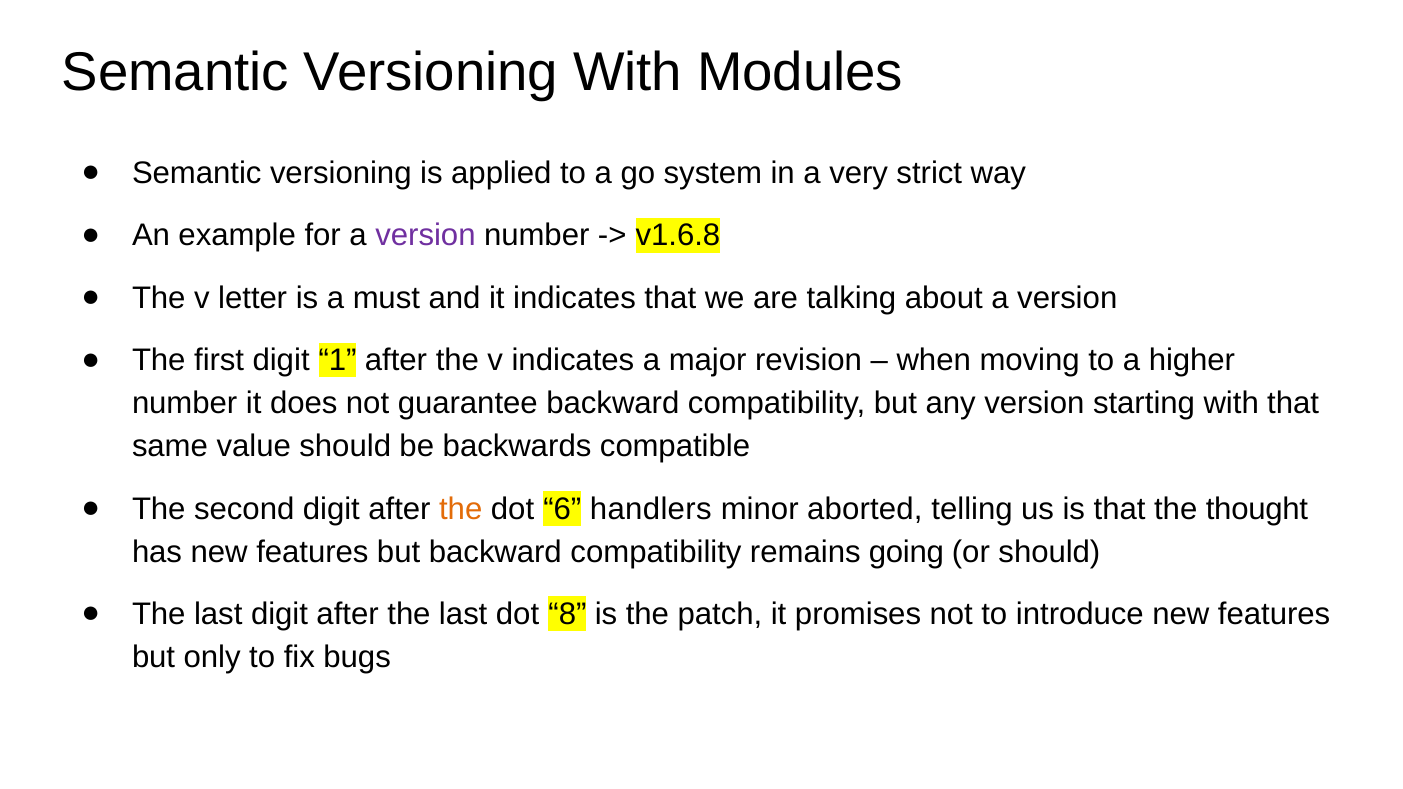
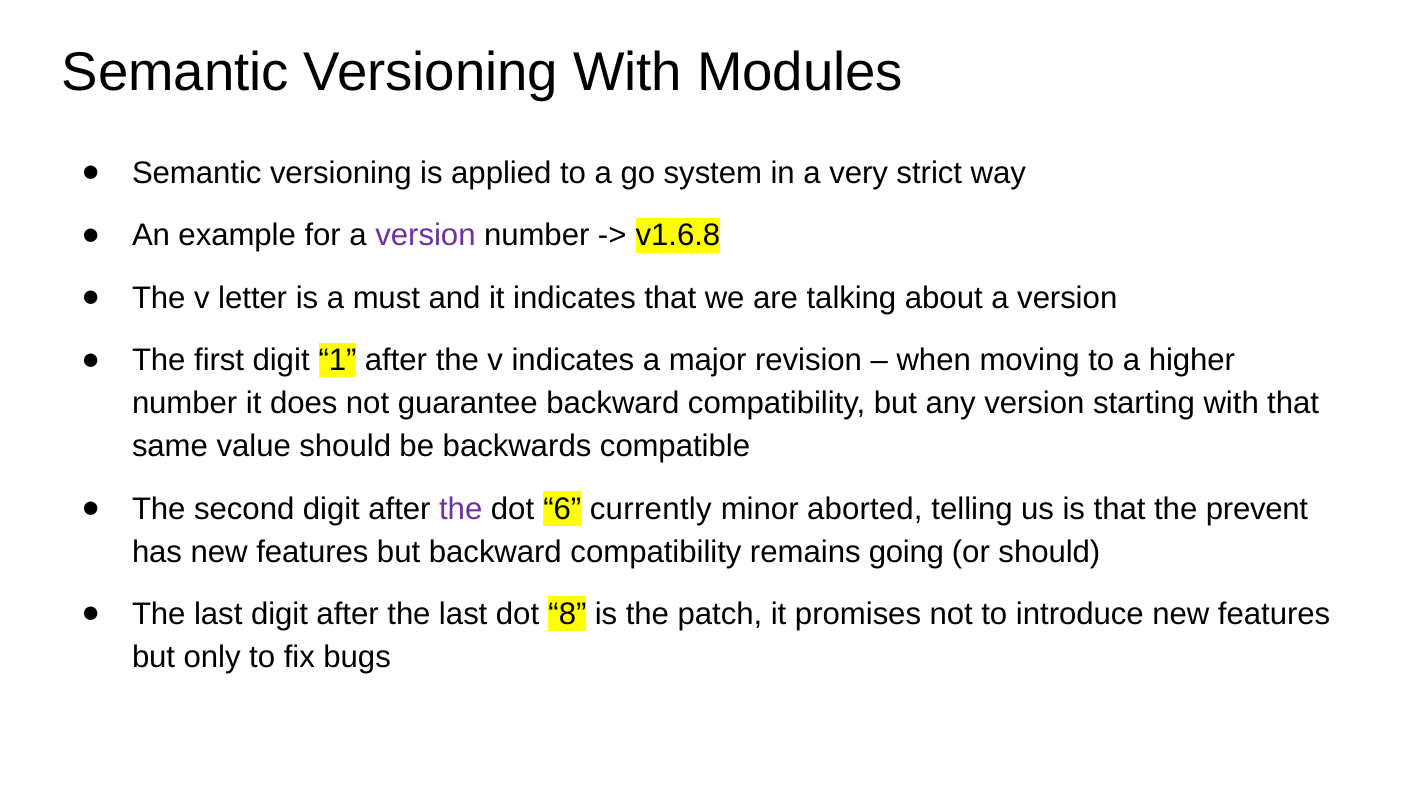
the at (461, 509) colour: orange -> purple
handlers: handlers -> currently
thought: thought -> prevent
